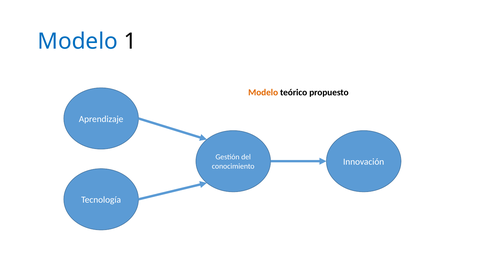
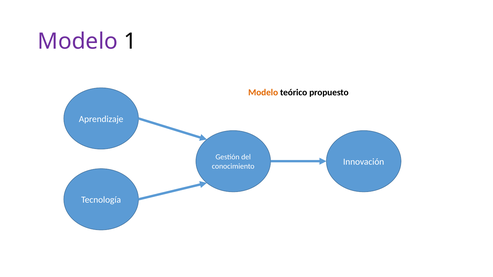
Modelo at (78, 41) colour: blue -> purple
